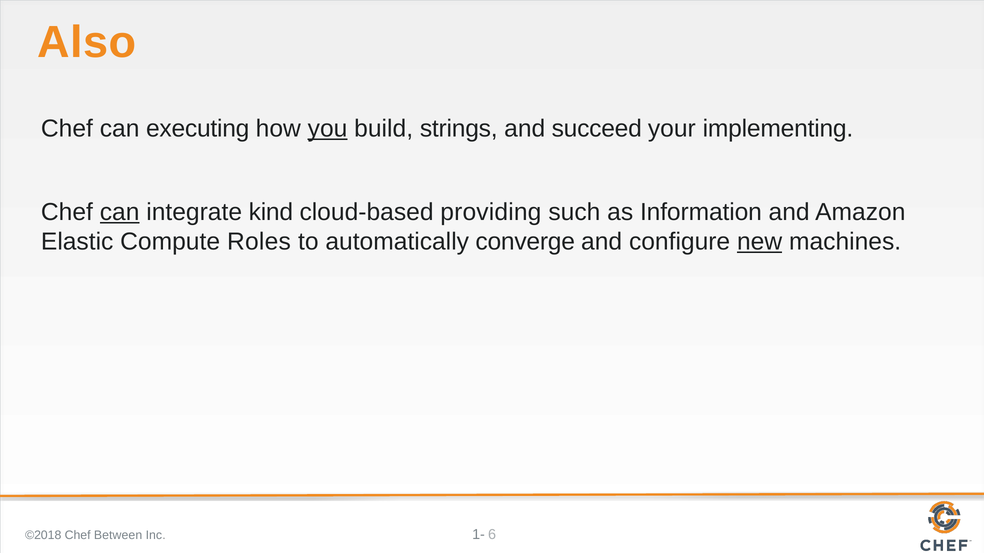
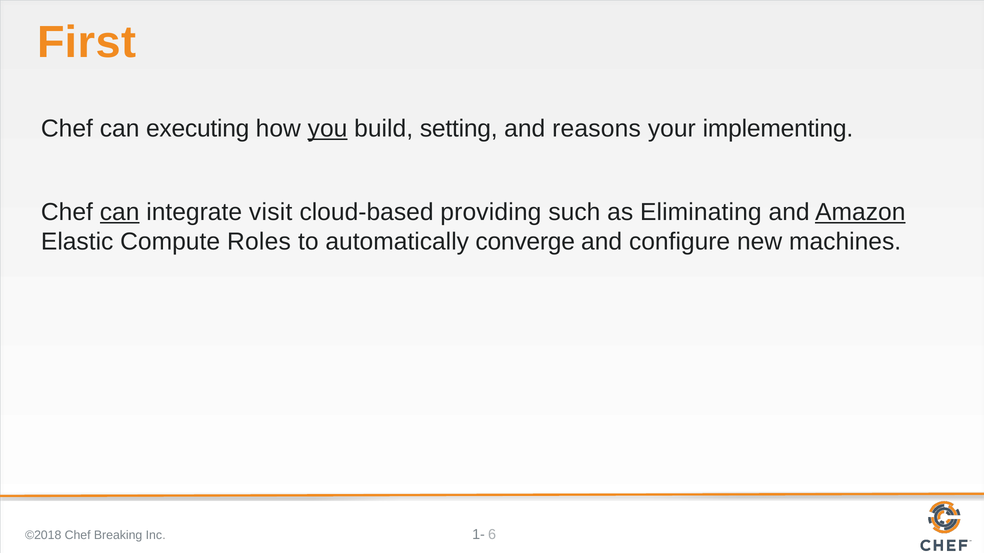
Also: Also -> First
strings: strings -> setting
succeed: succeed -> reasons
kind: kind -> visit
Information: Information -> Eliminating
Amazon underline: none -> present
new underline: present -> none
Between: Between -> Breaking
